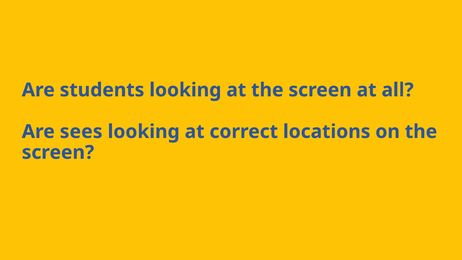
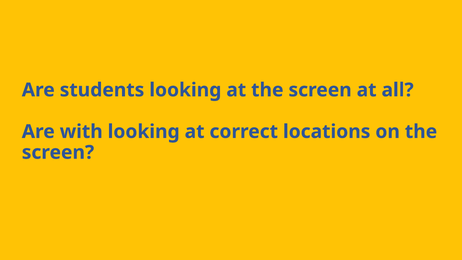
sees: sees -> with
